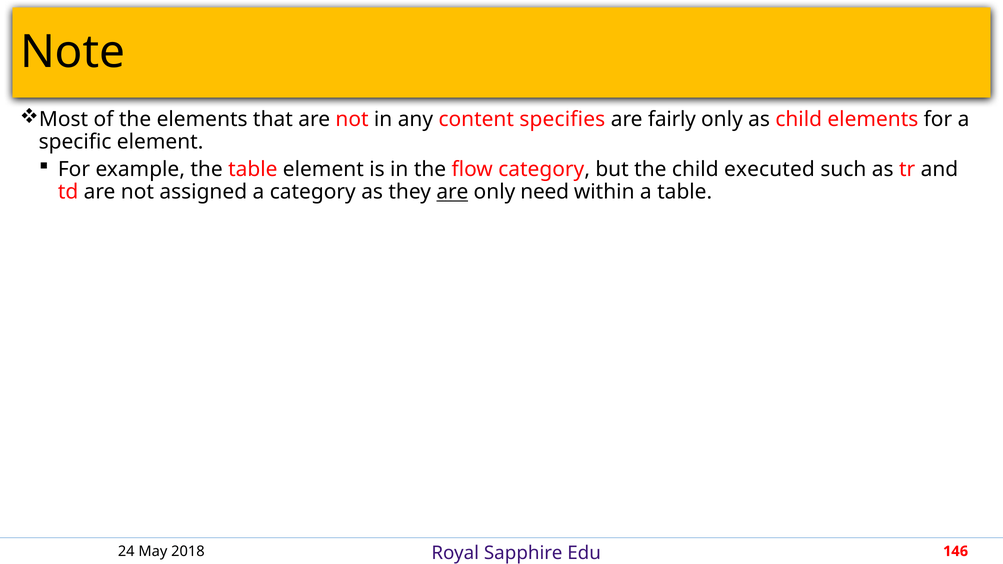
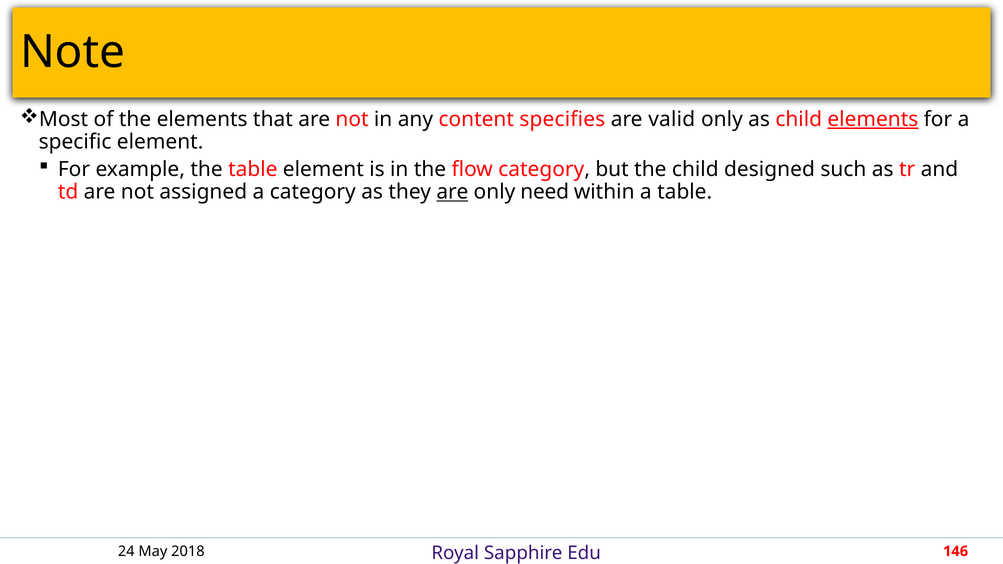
fairly: fairly -> valid
elements at (873, 119) underline: none -> present
executed: executed -> designed
